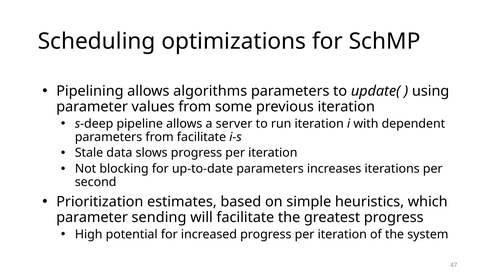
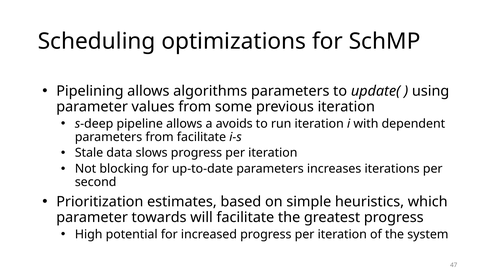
server: server -> avoids
sending: sending -> towards
